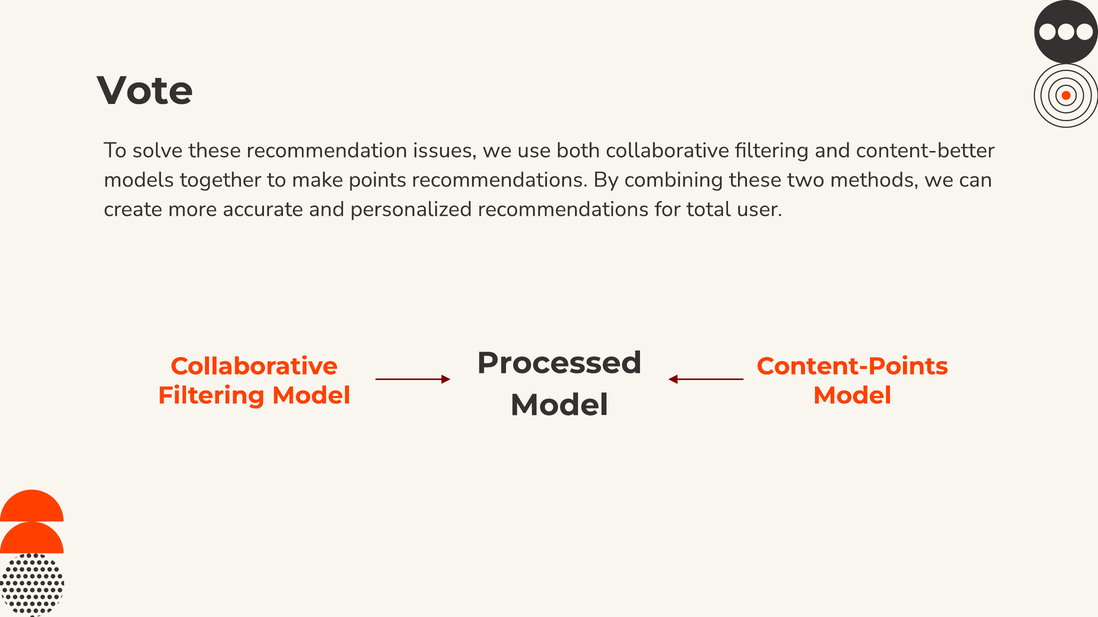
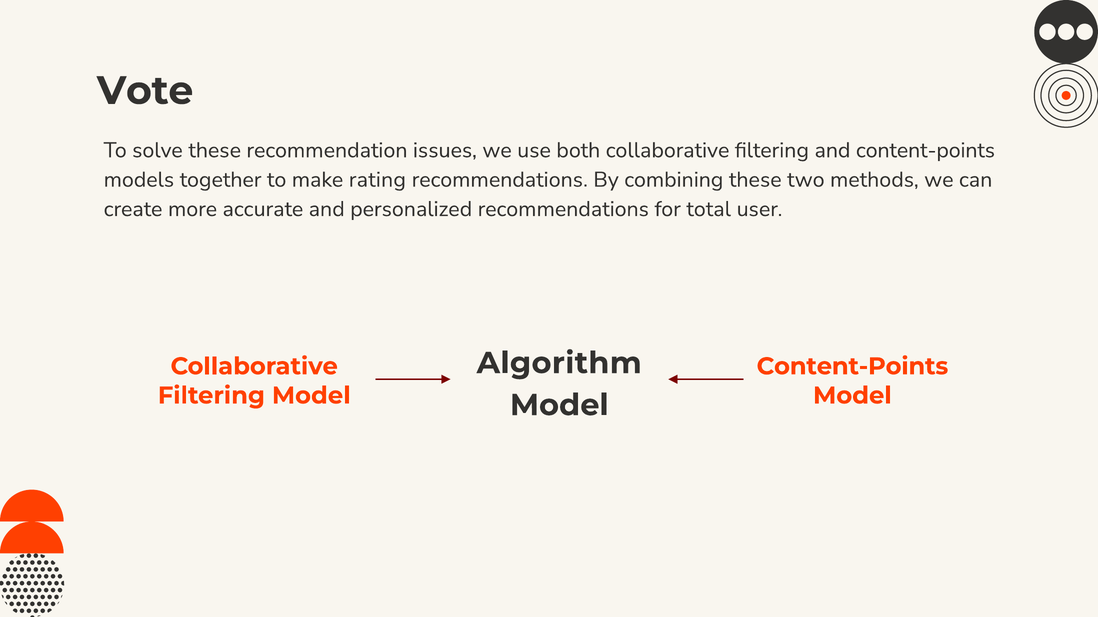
and content-better: content-better -> content-points
points: points -> rating
Processed: Processed -> Algorithm
